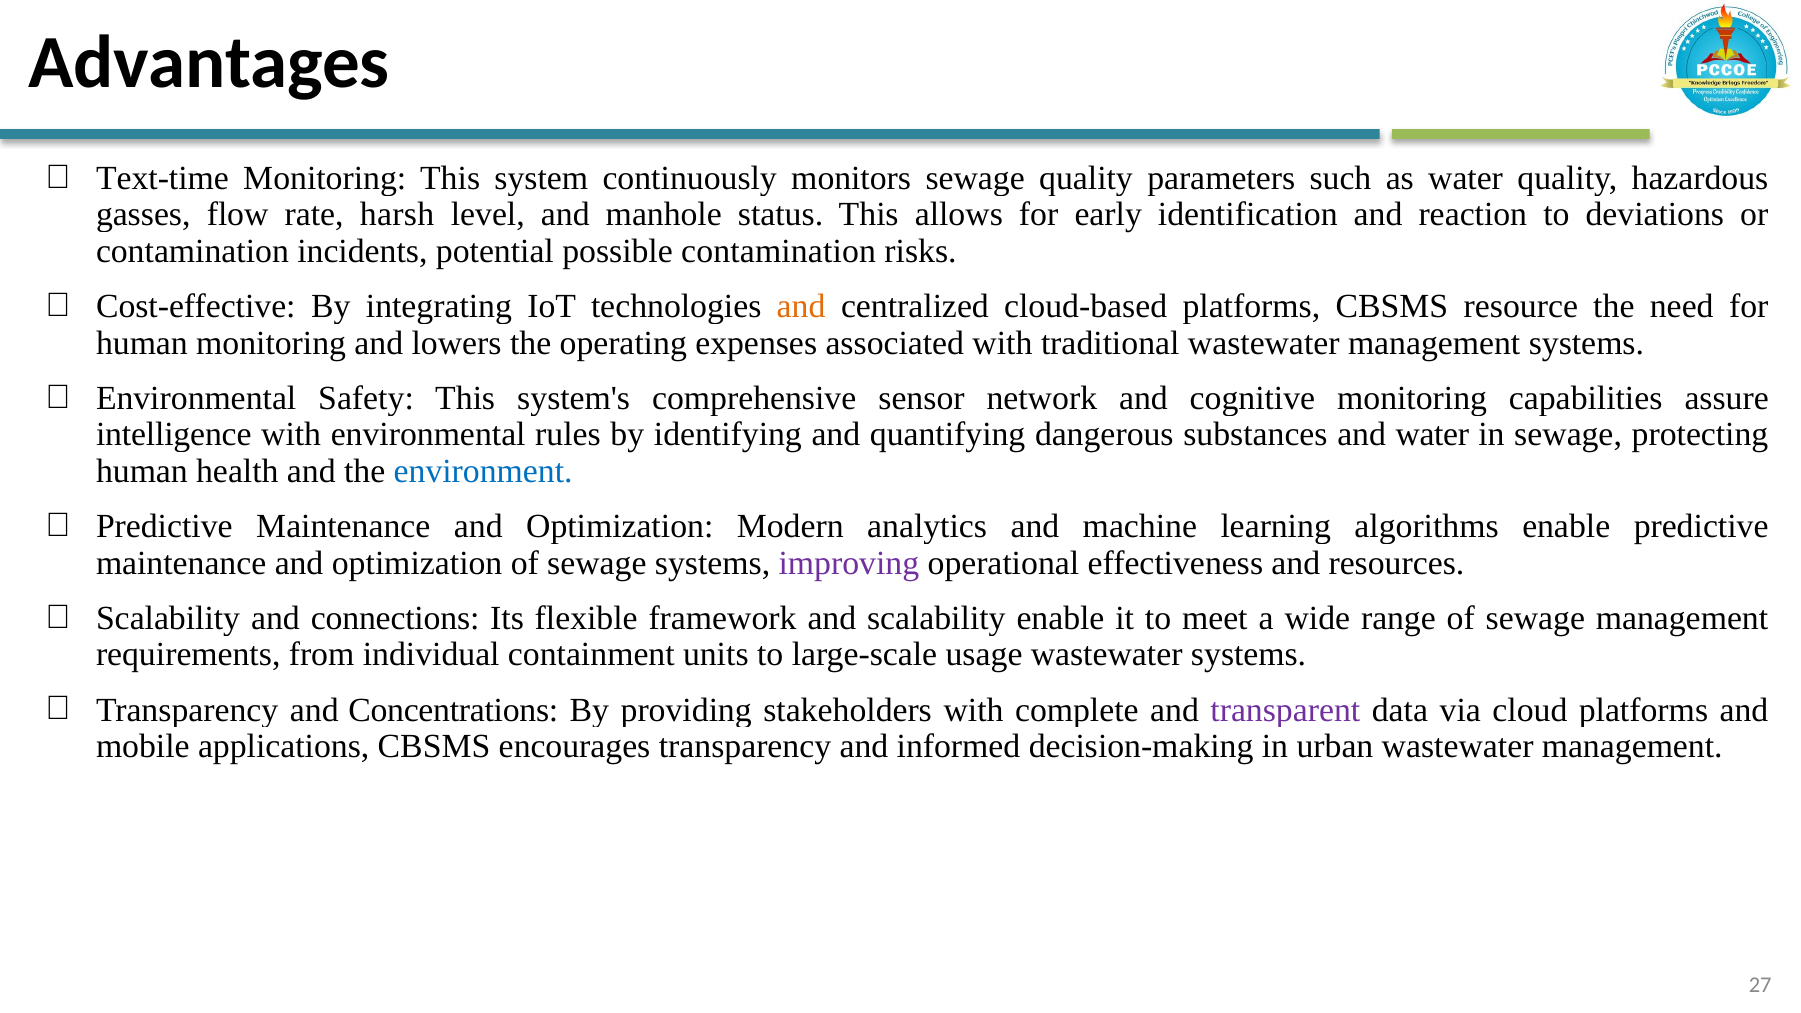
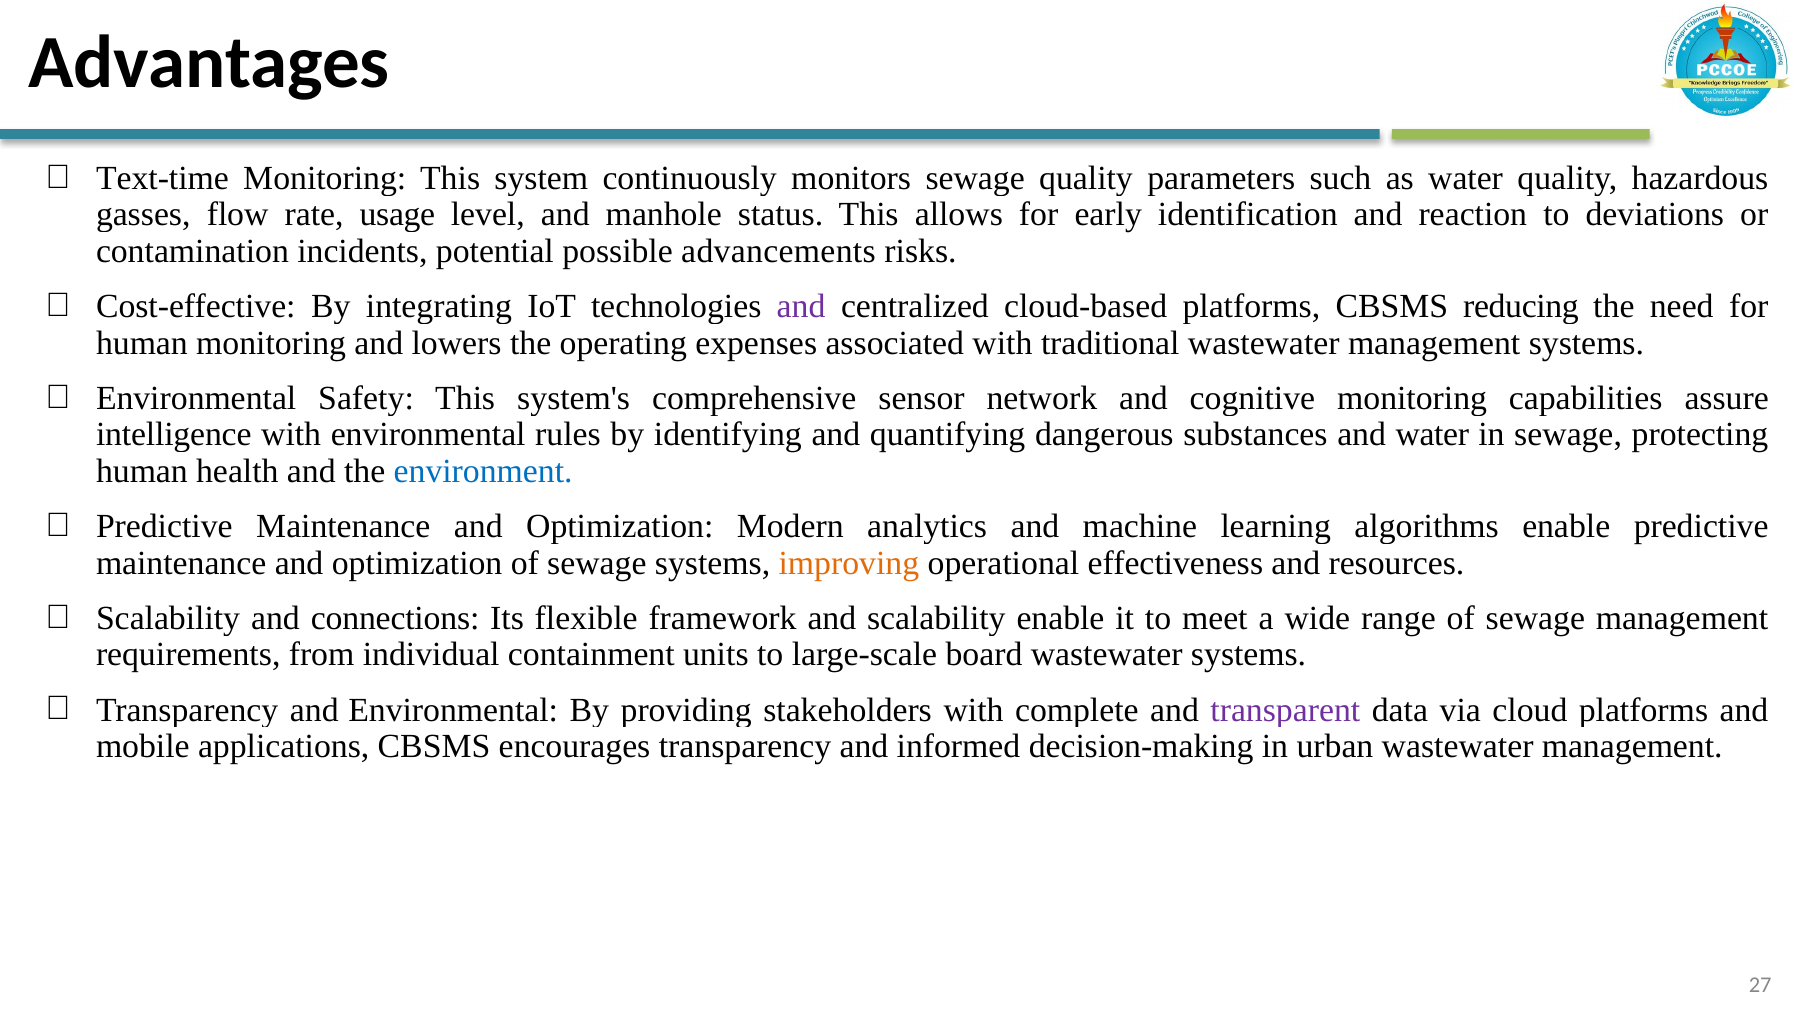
harsh: harsh -> usage
possible contamination: contamination -> advancements
and at (801, 306) colour: orange -> purple
resource: resource -> reducing
improving colour: purple -> orange
usage: usage -> board
and Concentrations: Concentrations -> Environmental
